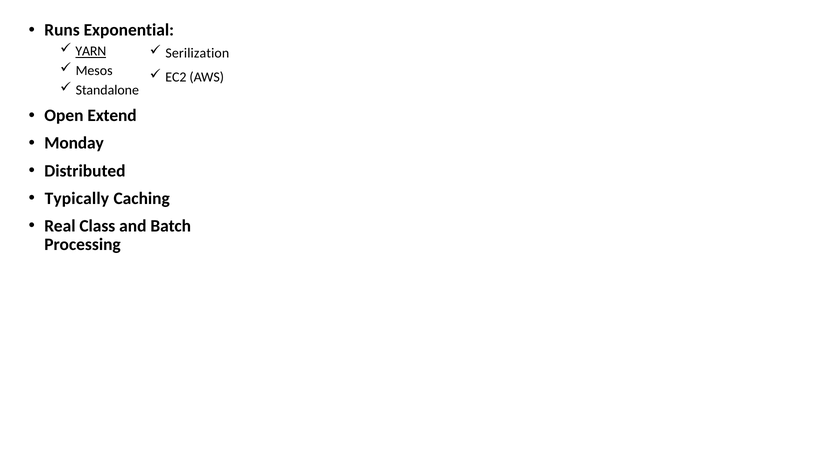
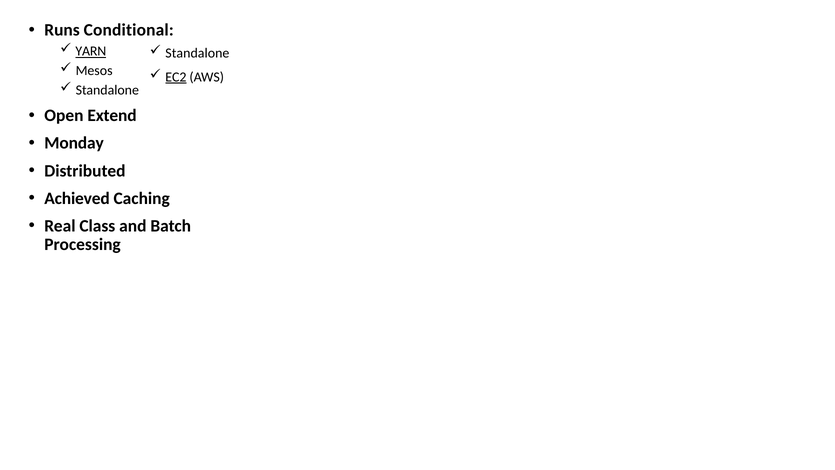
Exponential: Exponential -> Conditional
Serilization at (197, 53): Serilization -> Standalone
EC2 underline: none -> present
Typically: Typically -> Achieved
